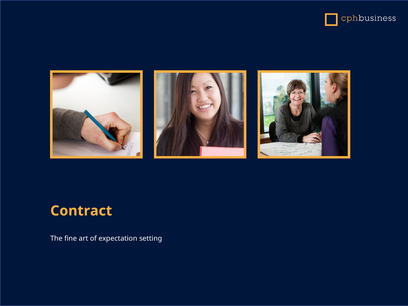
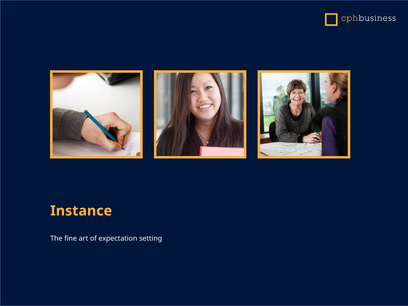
Contract: Contract -> Instance
